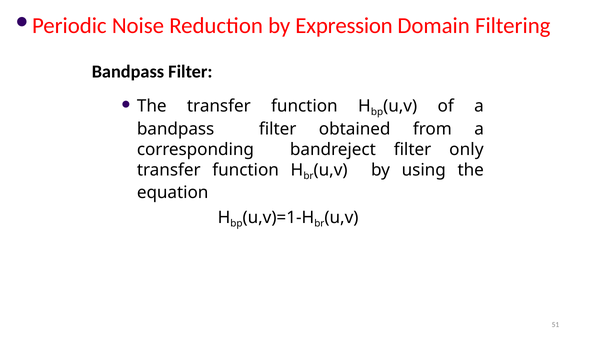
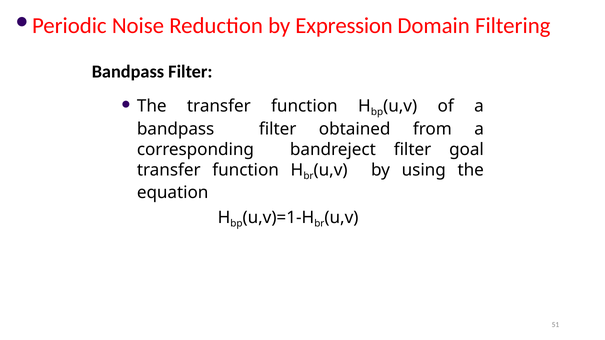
only: only -> goal
